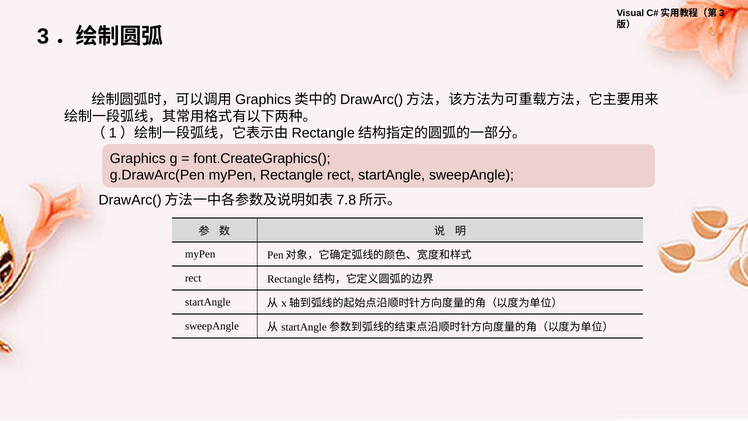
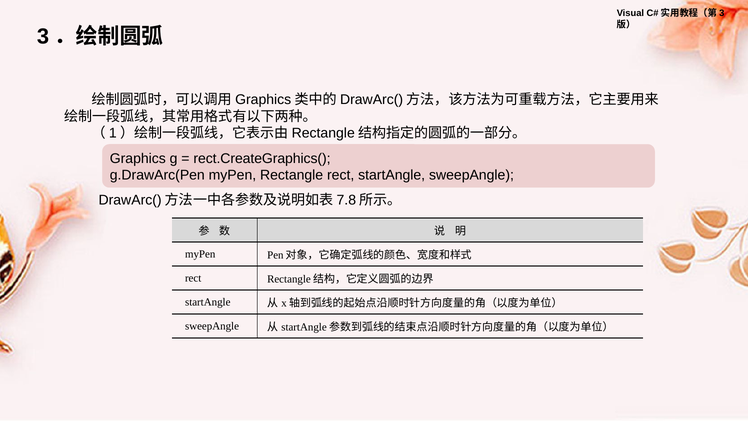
font.CreateGraphics(: font.CreateGraphics( -> rect.CreateGraphics(
